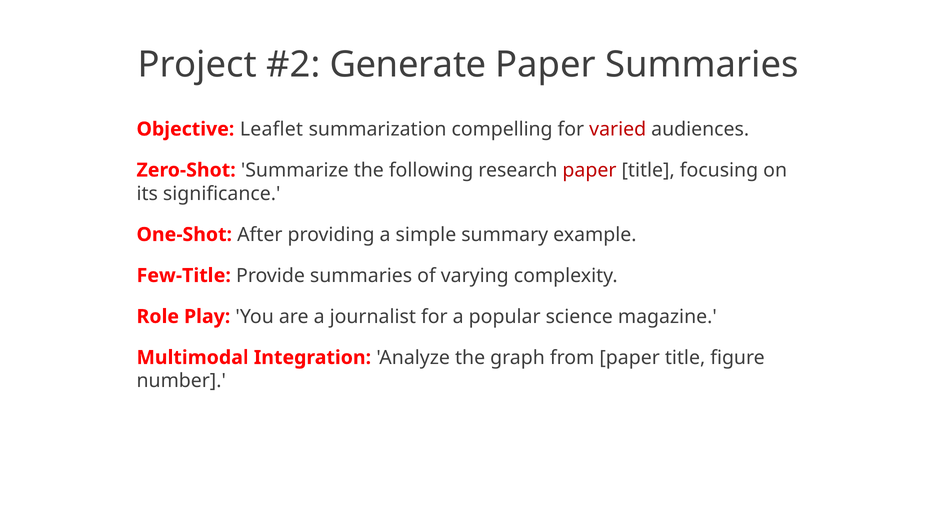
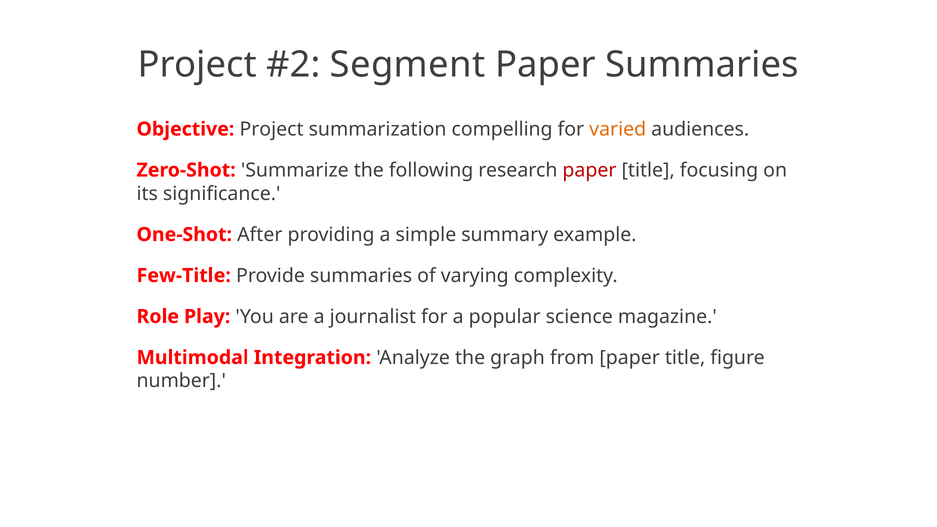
Generate: Generate -> Segment
Objective Leaflet: Leaflet -> Project
varied colour: red -> orange
